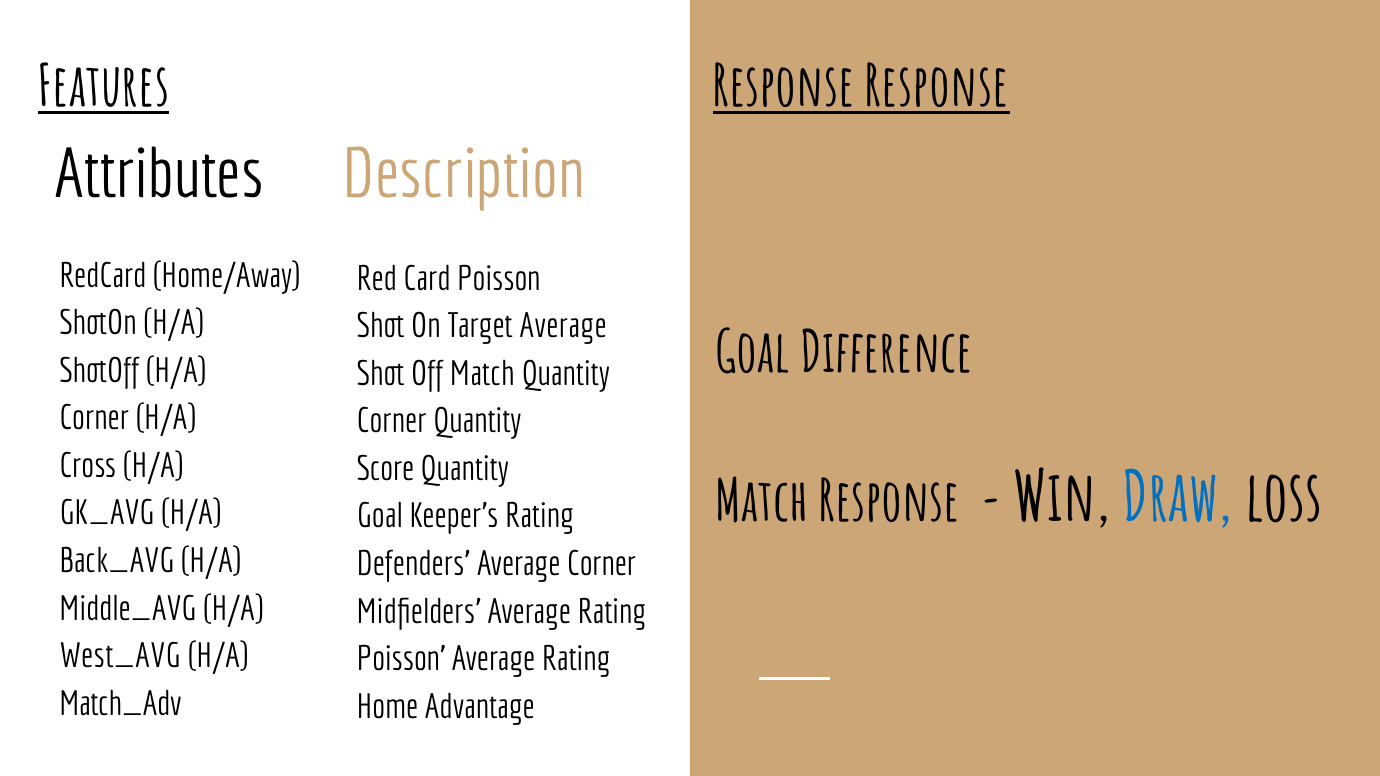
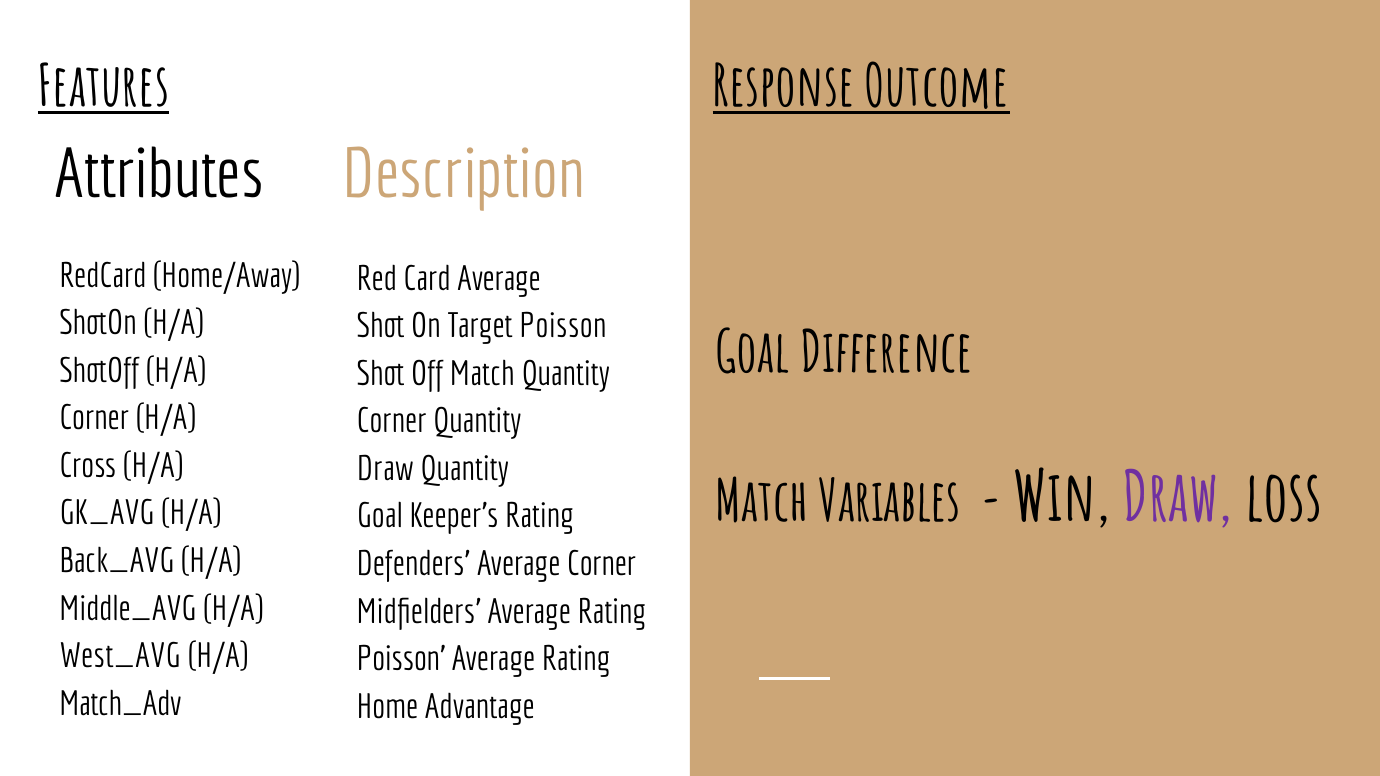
Response Response: Response -> Outcome
Card Poisson: Poisson -> Average
Target Average: Average -> Poisson
Score at (385, 469): Score -> Draw
Match Response: Response -> Variables
Draw at (1178, 499) colour: blue -> purple
